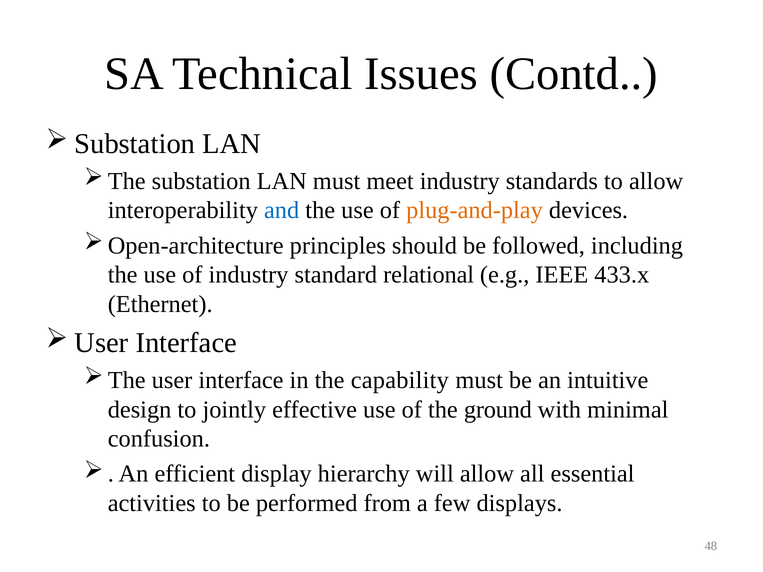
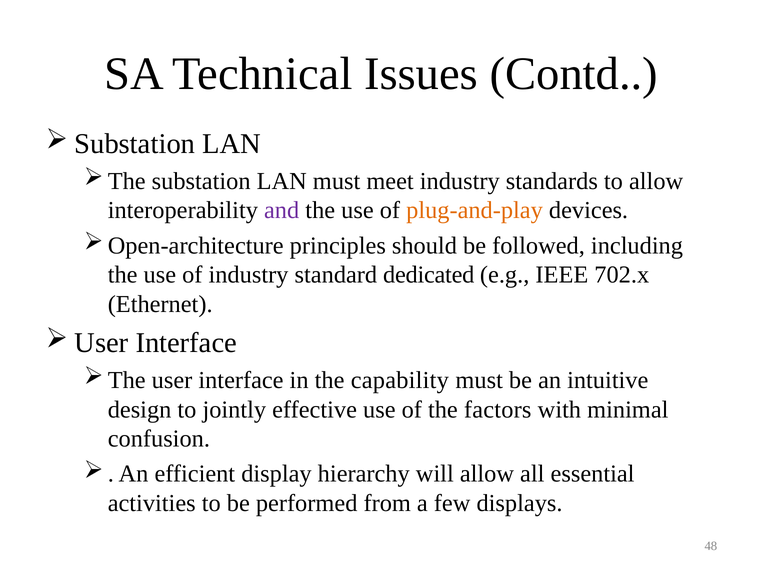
and colour: blue -> purple
relational: relational -> dedicated
433.x: 433.x -> 702.x
ground: ground -> factors
